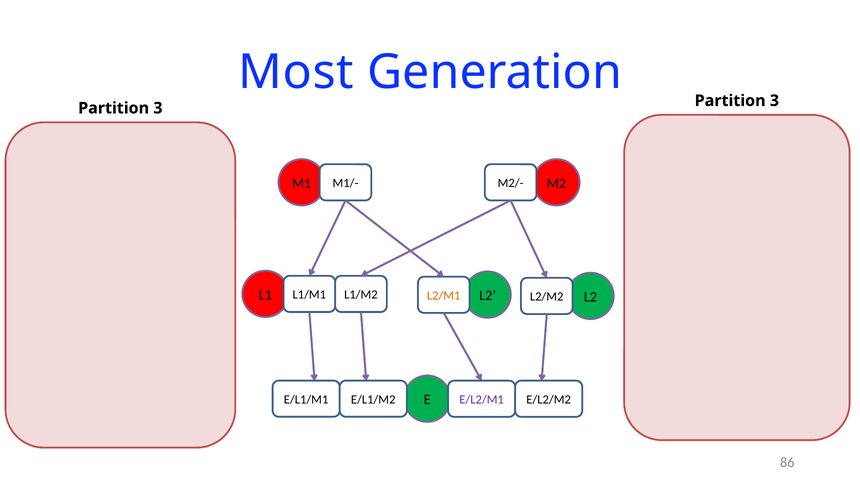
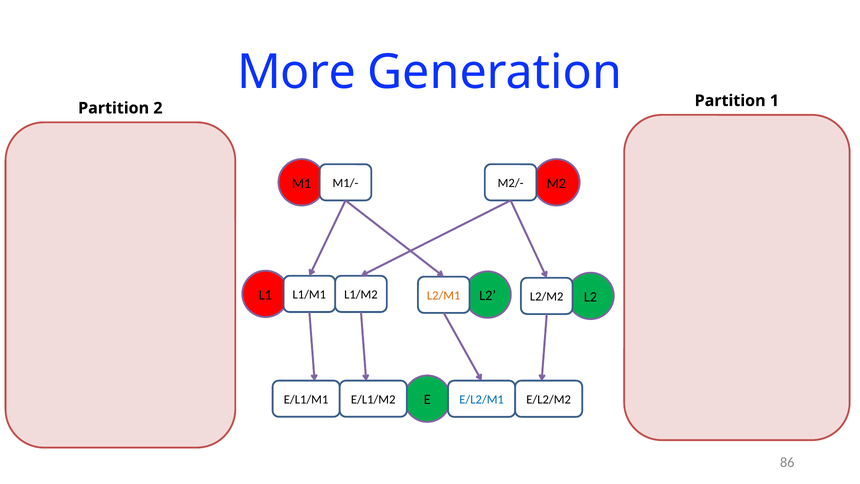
Most: Most -> More
3 at (158, 108): 3 -> 2
3 at (774, 101): 3 -> 1
E/L2/M1 colour: purple -> blue
